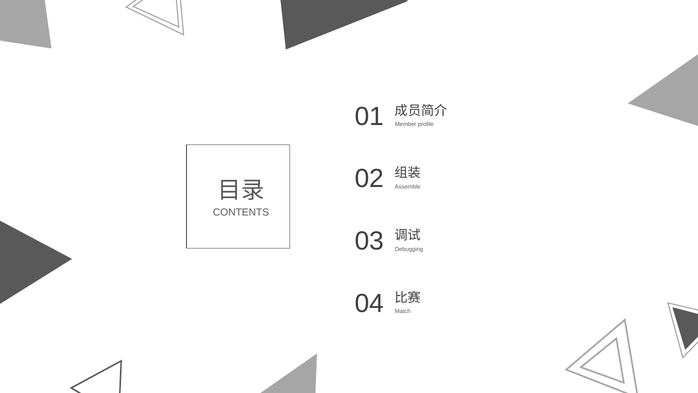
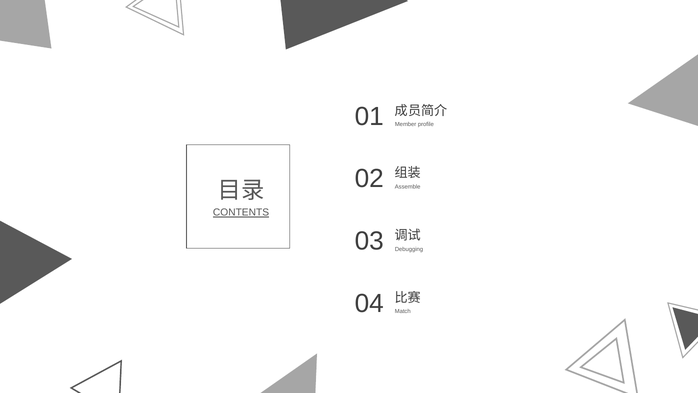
CONTENTS underline: none -> present
